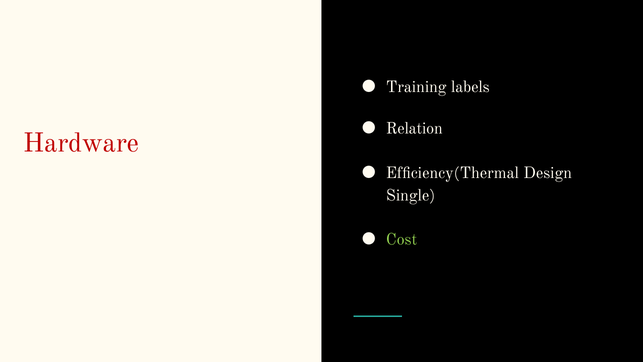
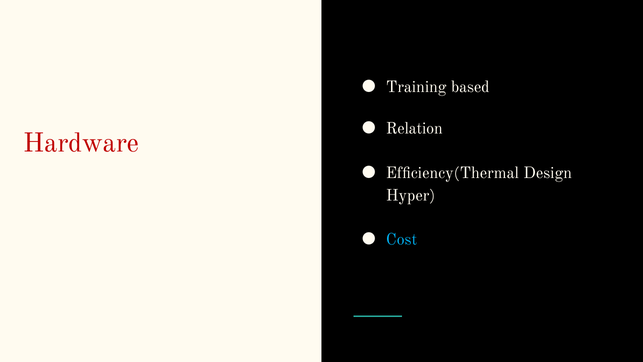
labels: labels -> based
Single: Single -> Hyper
Cost colour: light green -> light blue
